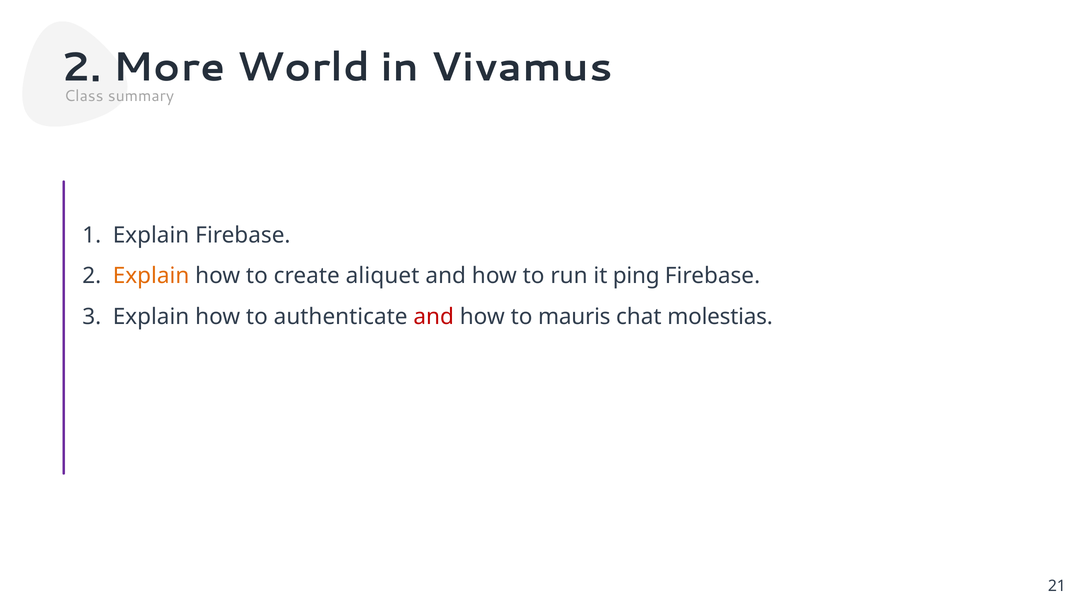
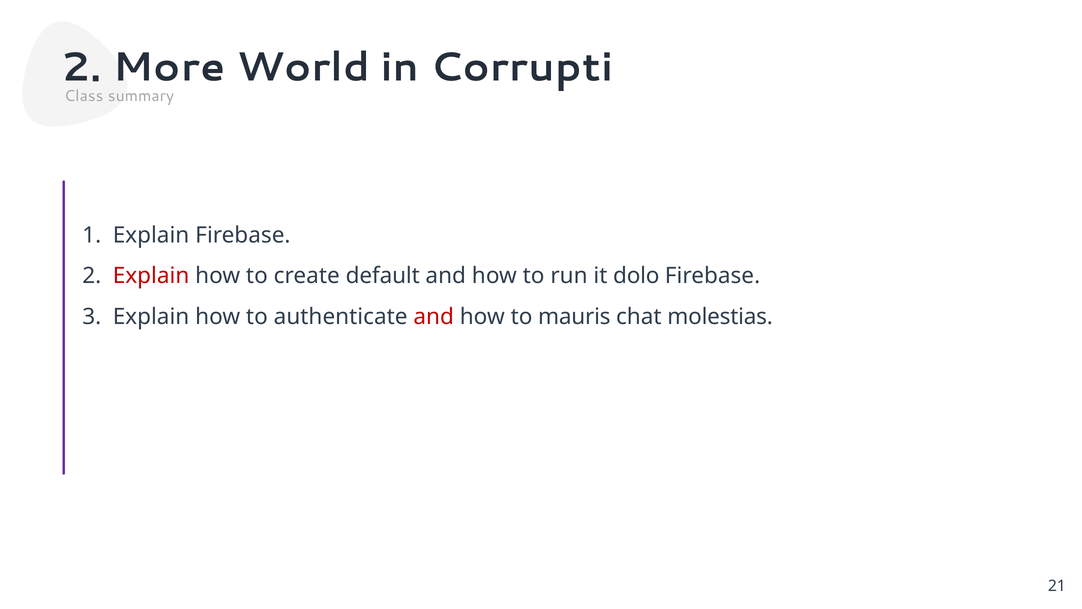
Vivamus: Vivamus -> Corrupti
Explain at (151, 276) colour: orange -> red
aliquet: aliquet -> default
ping: ping -> dolo
